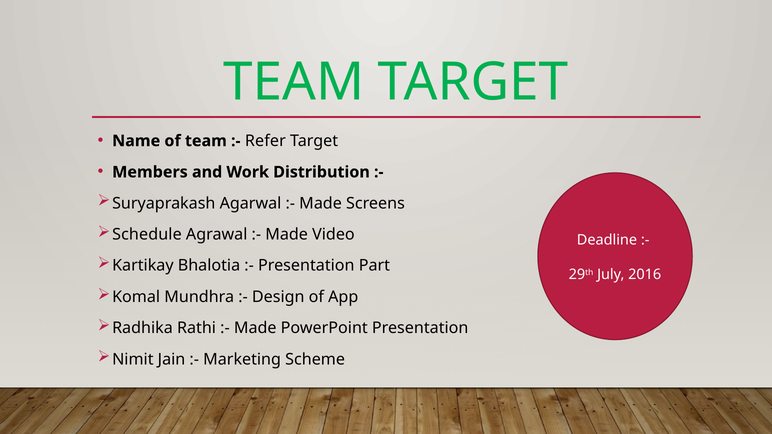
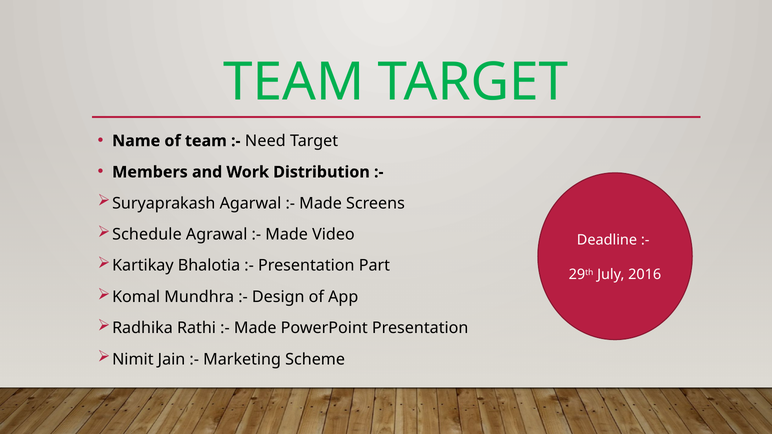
Refer: Refer -> Need
